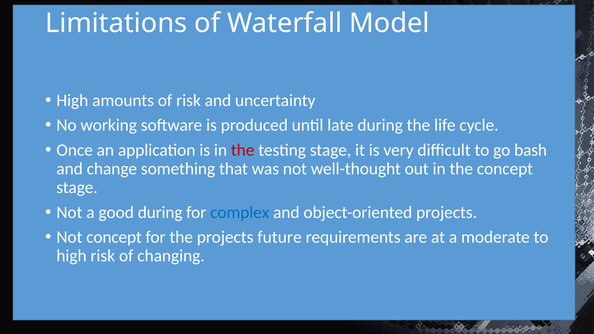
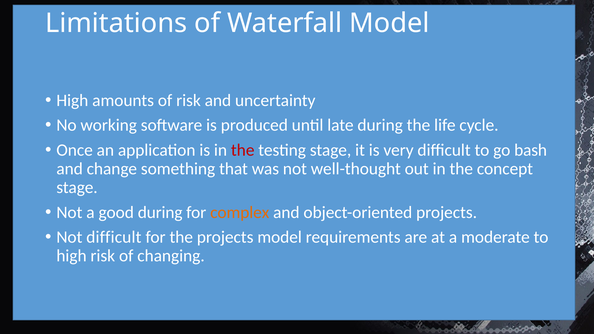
complex colour: blue -> orange
Not concept: concept -> difficult
projects future: future -> model
